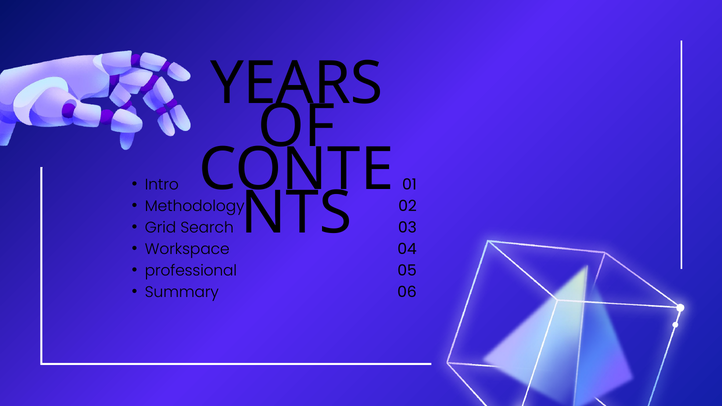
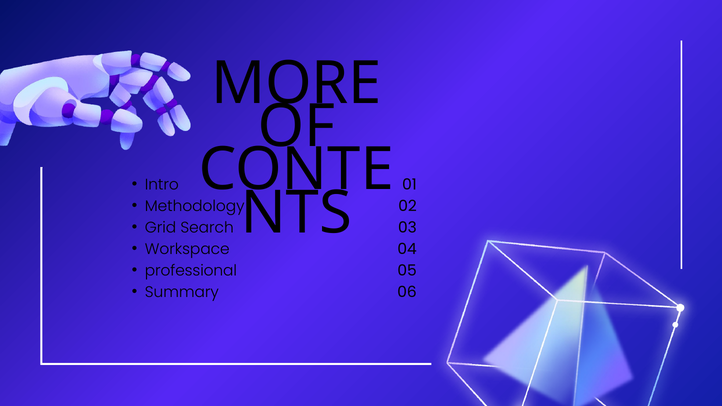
YEARS: YEARS -> MORE
